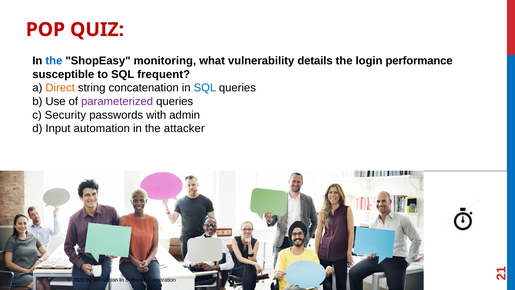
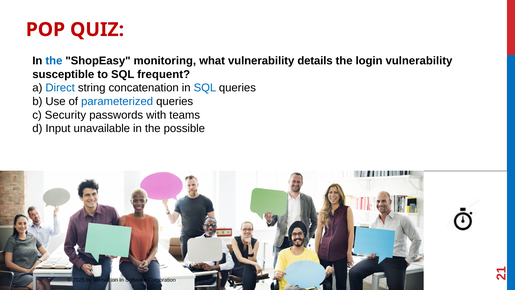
login performance: performance -> vulnerability
Direct colour: orange -> blue
parameterized colour: purple -> blue
admin: admin -> teams
automation: automation -> unavailable
attacker: attacker -> possible
